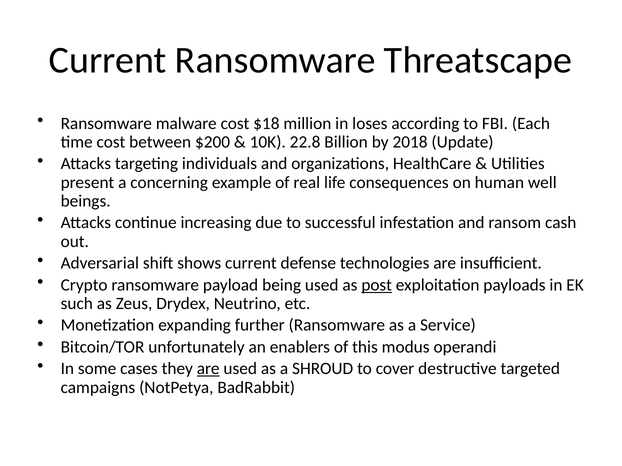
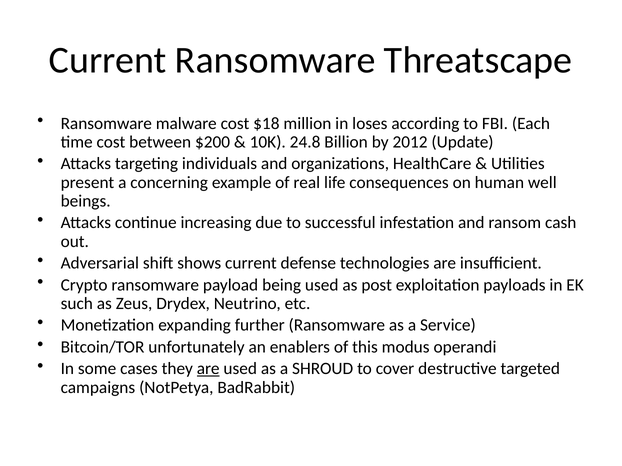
22.8: 22.8 -> 24.8
2018: 2018 -> 2012
post underline: present -> none
